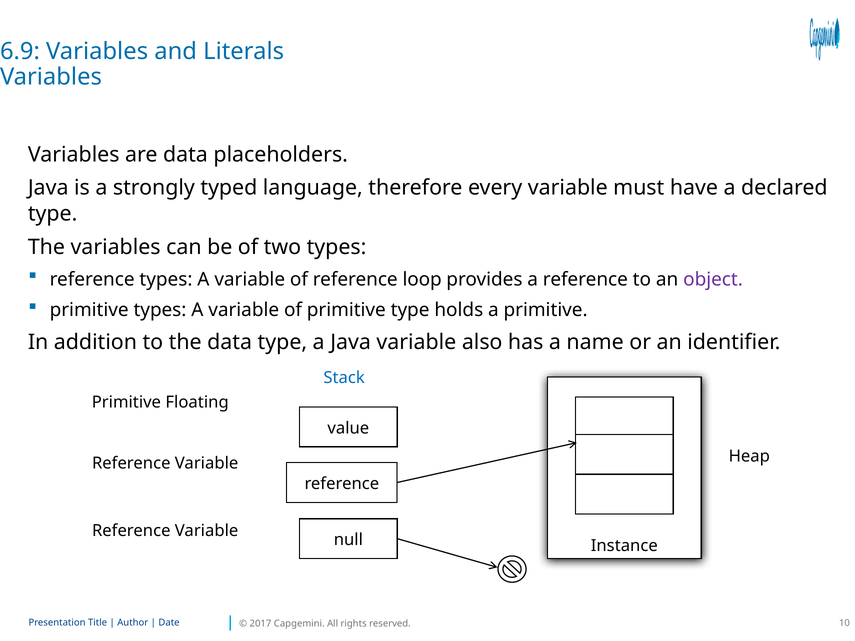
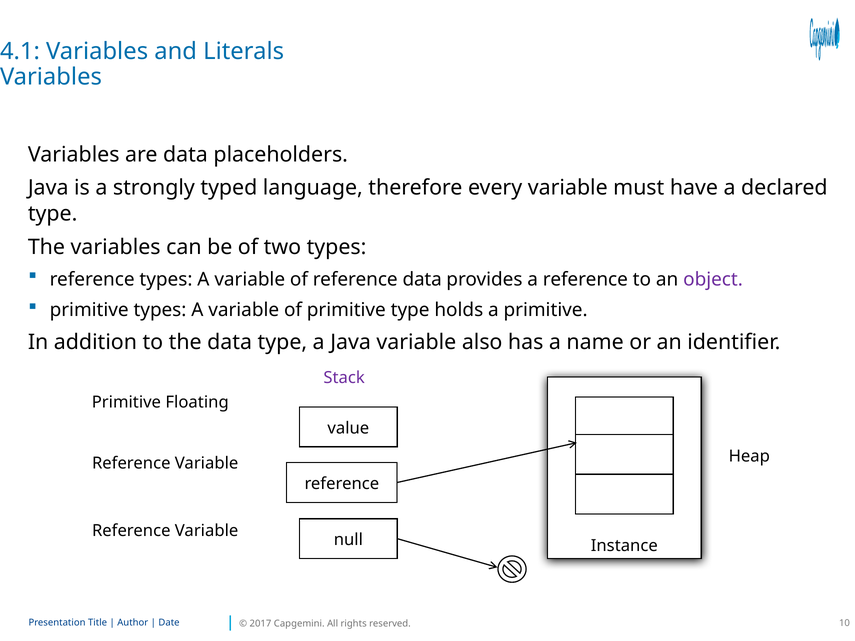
6.9: 6.9 -> 4.1
reference loop: loop -> data
Stack colour: blue -> purple
